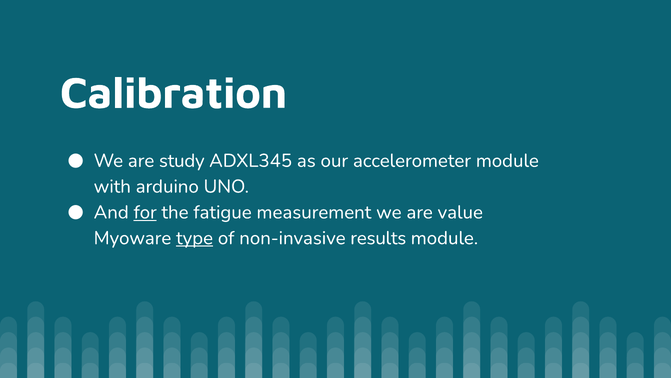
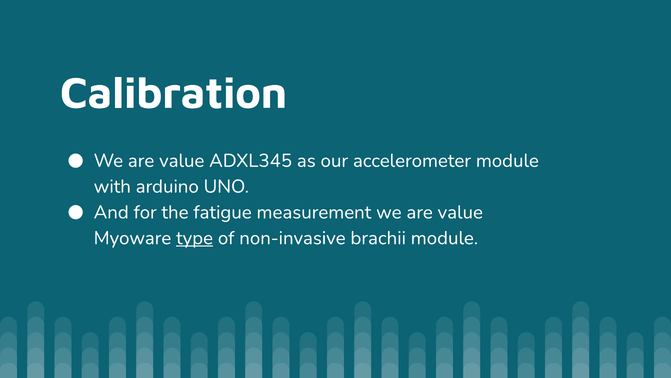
study at (182, 160): study -> value
for underline: present -> none
results: results -> brachii
